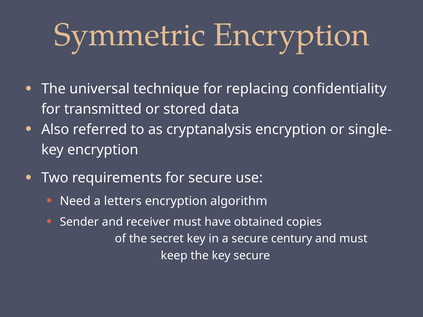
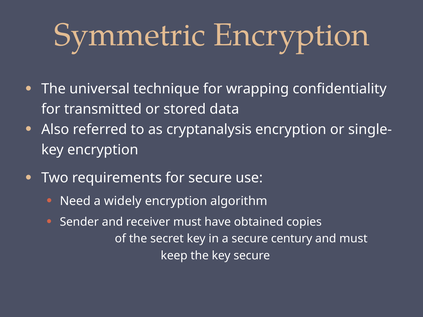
replacing: replacing -> wrapping
letters: letters -> widely
